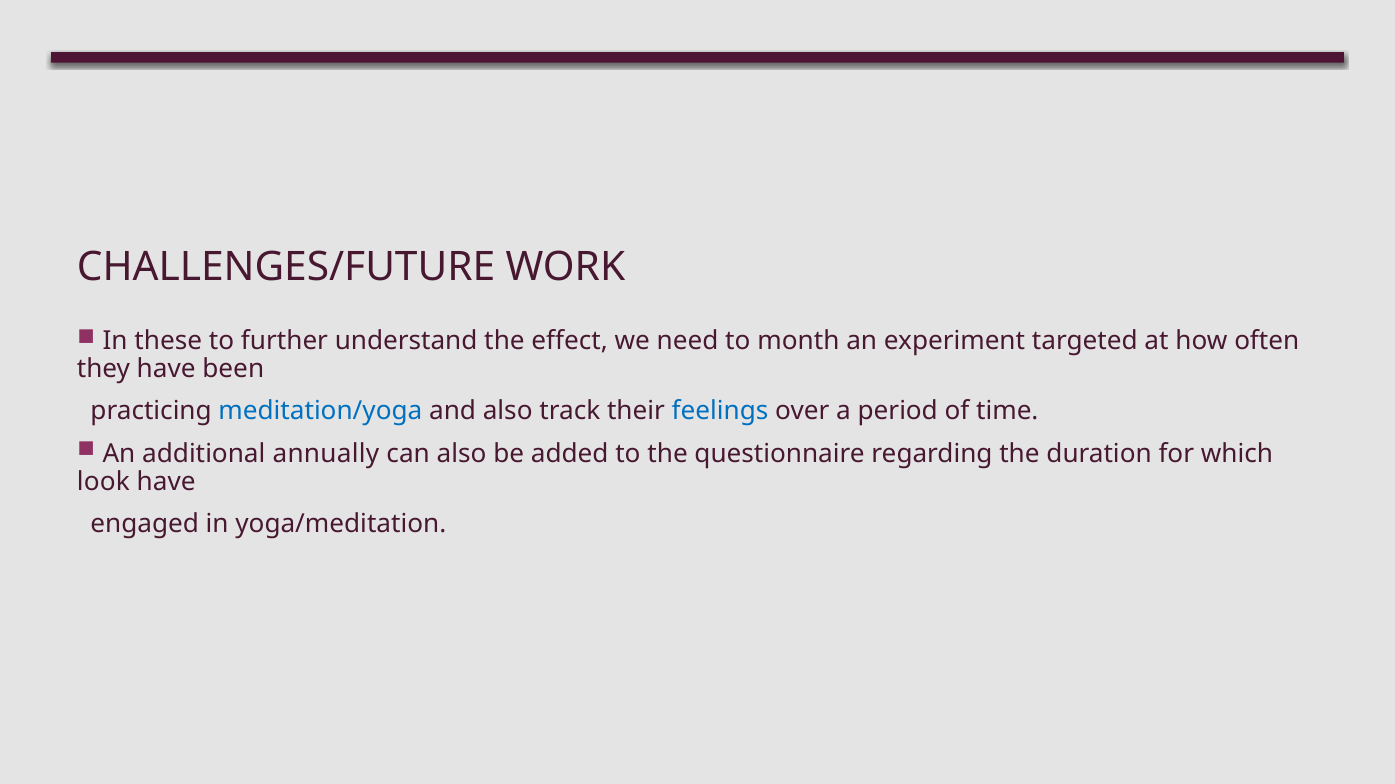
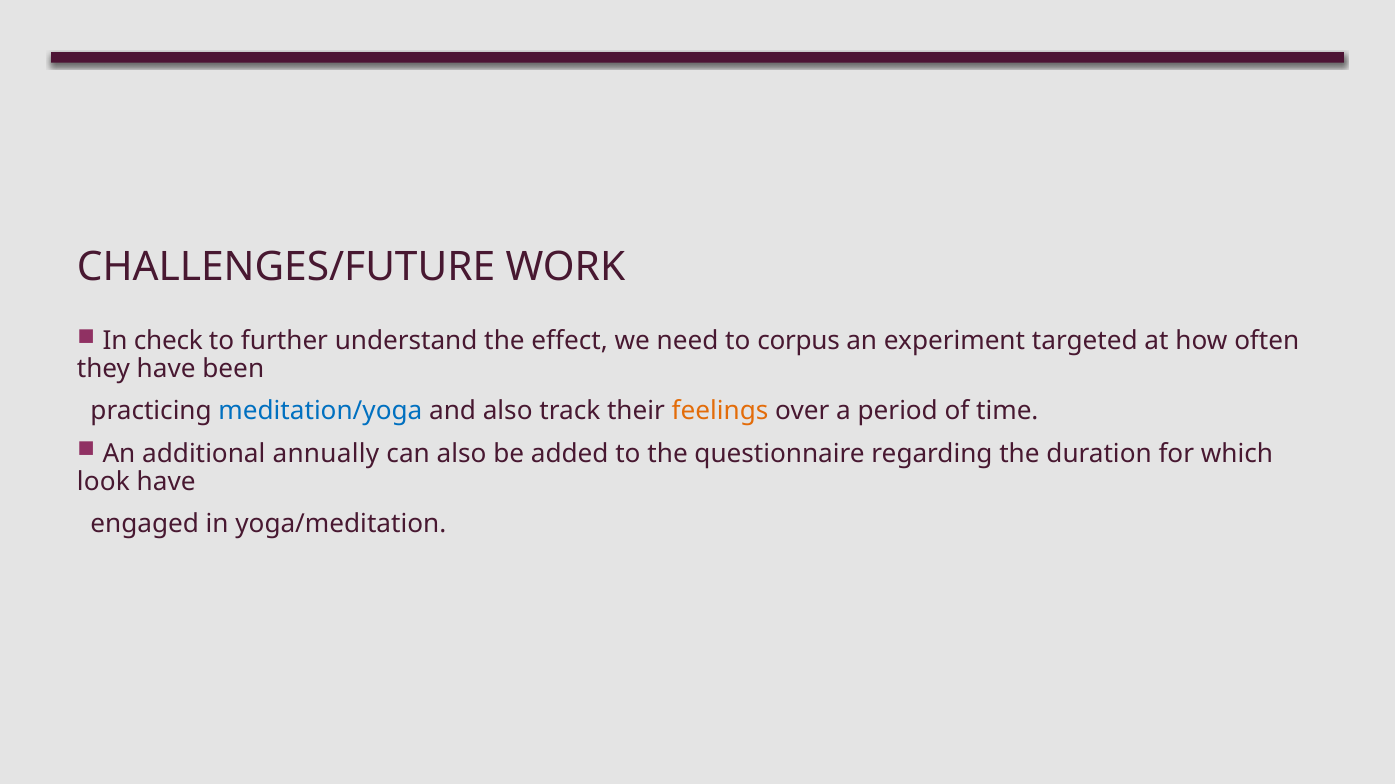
these: these -> check
month: month -> corpus
feelings colour: blue -> orange
